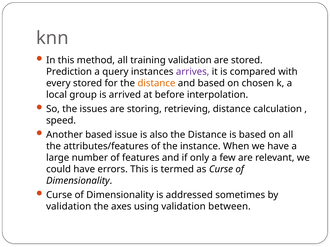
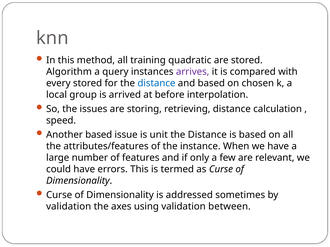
training validation: validation -> quadratic
Prediction: Prediction -> Algorithm
distance at (156, 83) colour: orange -> blue
also: also -> unit
